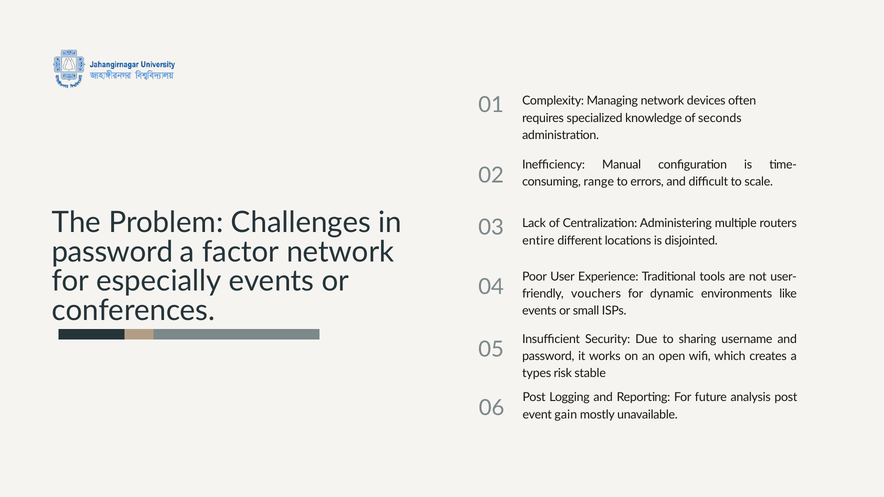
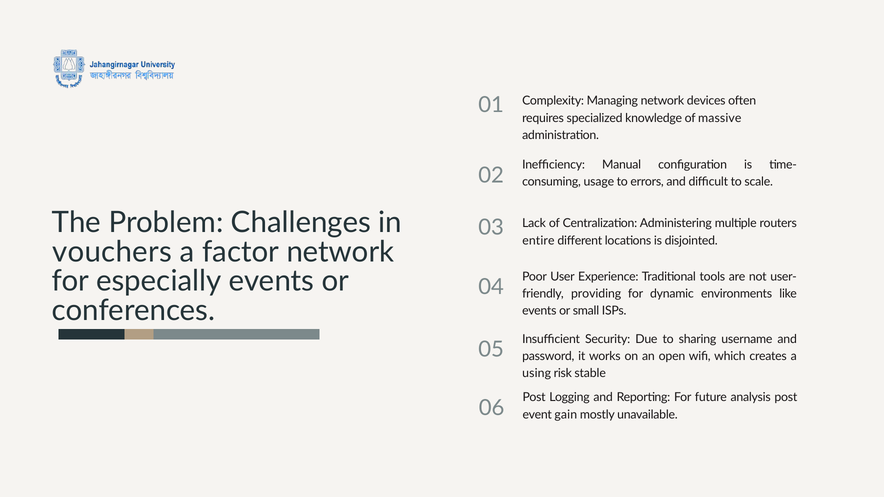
seconds: seconds -> massive
range: range -> usage
password at (112, 252): password -> vouchers
vouchers: vouchers -> providing
types: types -> using
